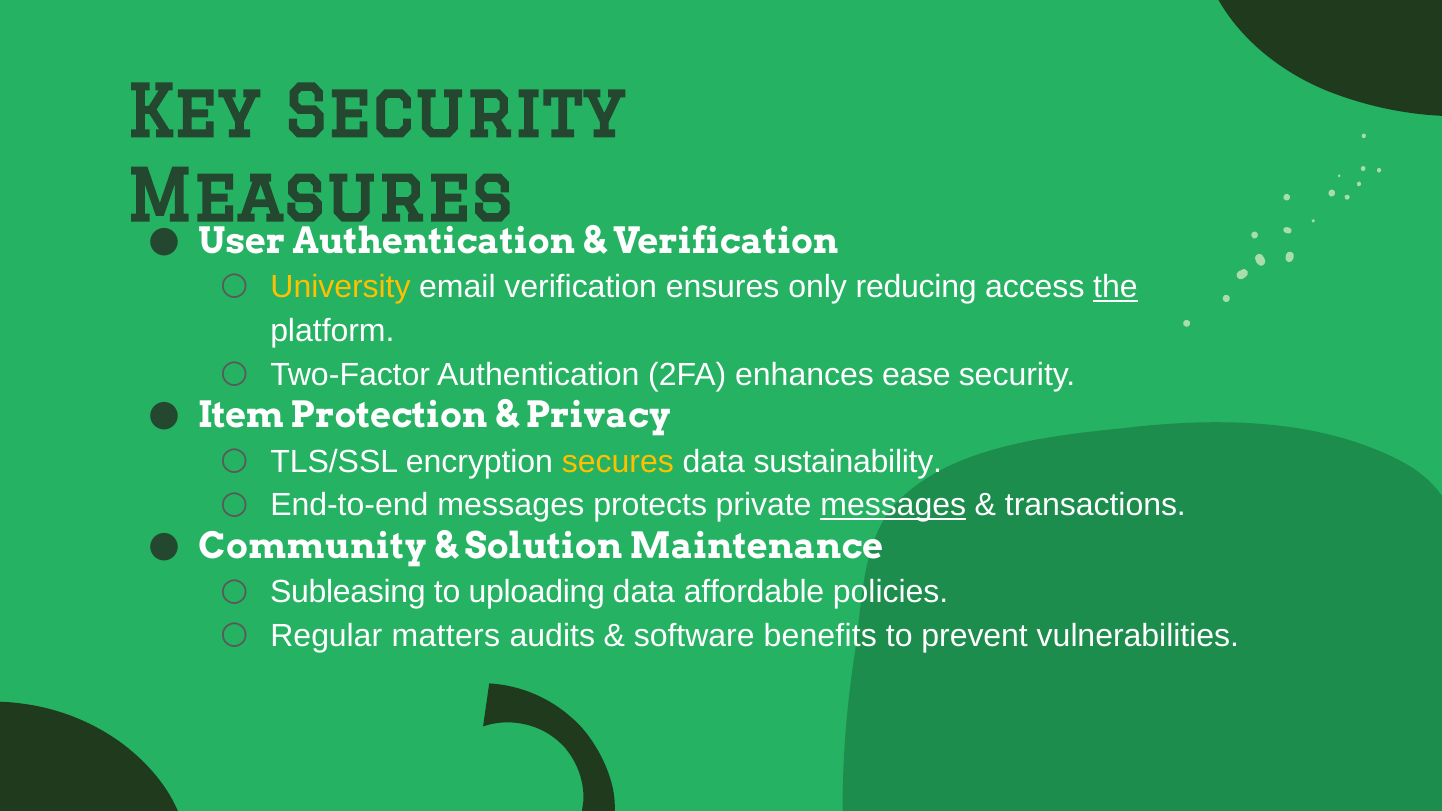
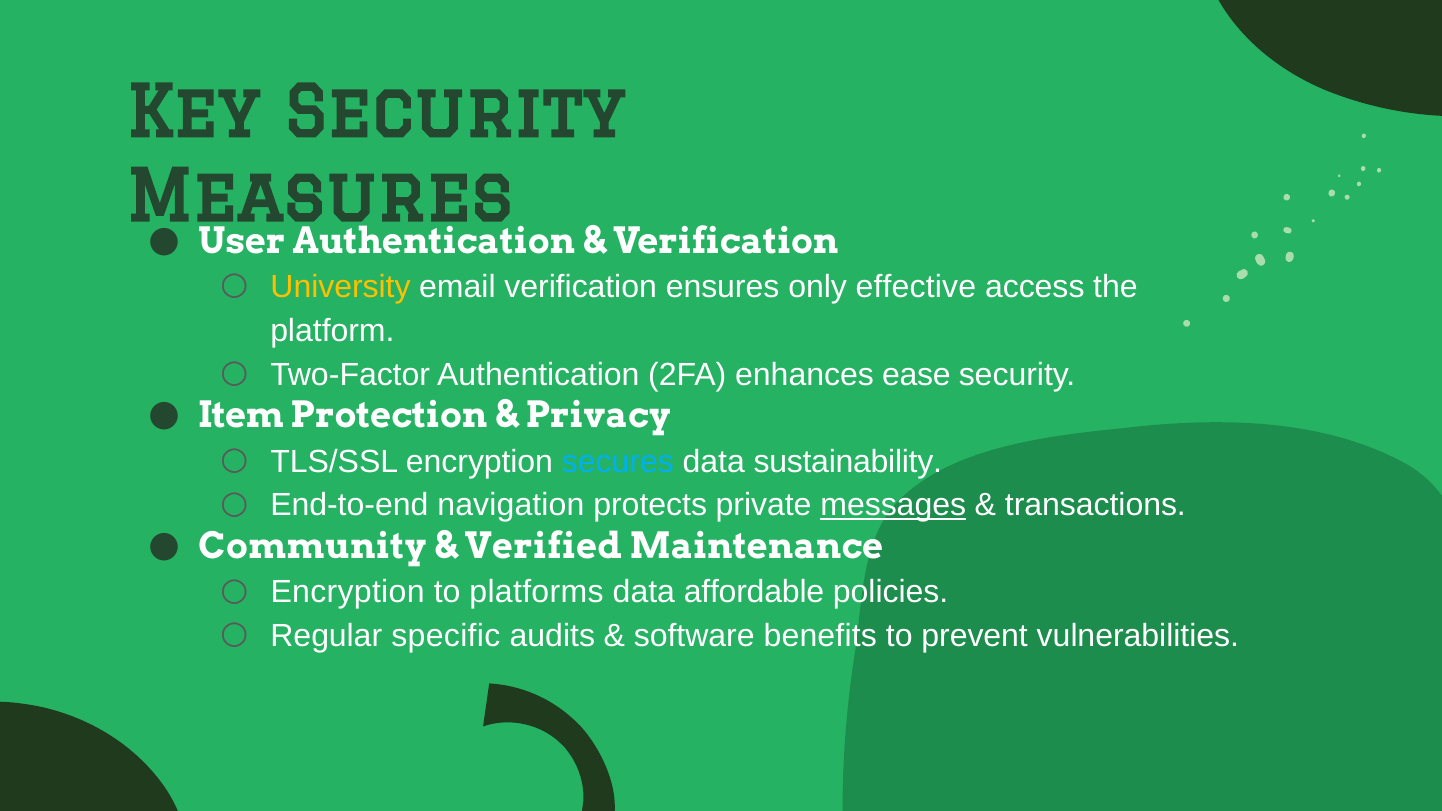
reducing: reducing -> effective
the underline: present -> none
secures colour: yellow -> light blue
End-to-end messages: messages -> navigation
Solution: Solution -> Verified
Subleasing at (348, 592): Subleasing -> Encryption
uploading: uploading -> platforms
matters: matters -> specific
